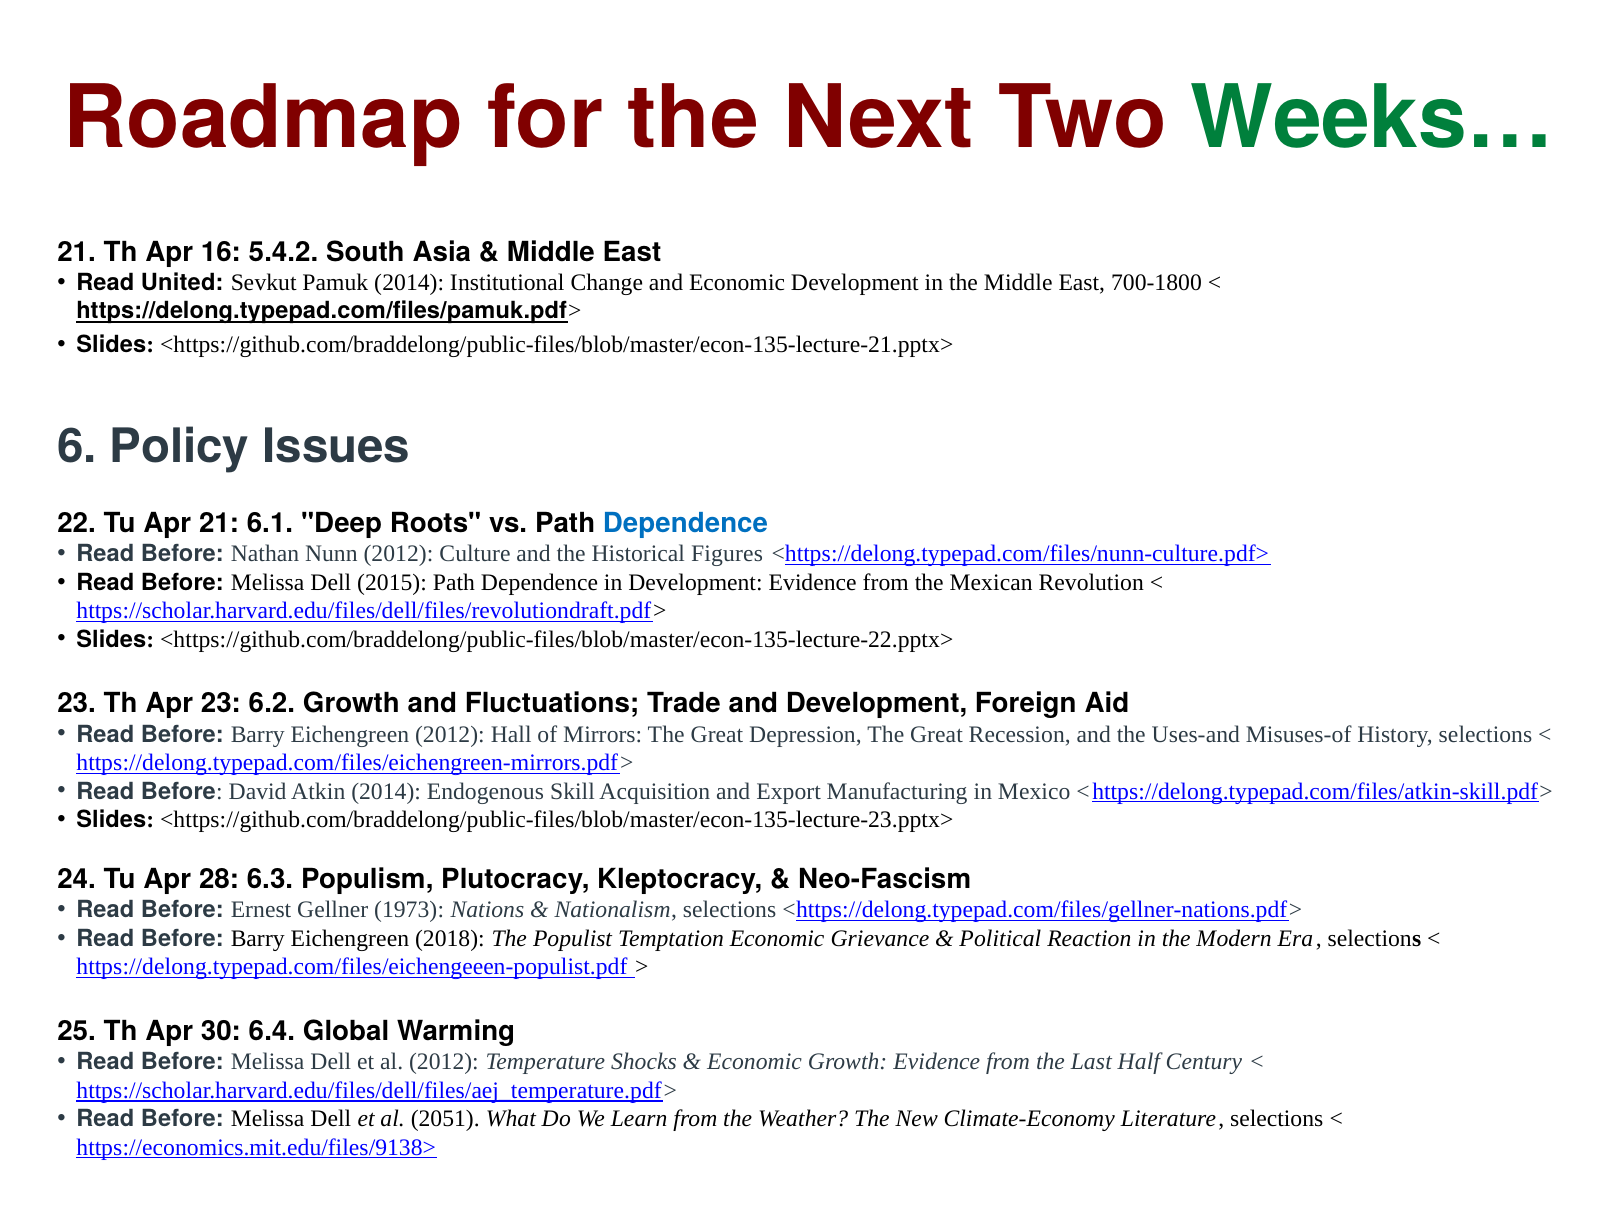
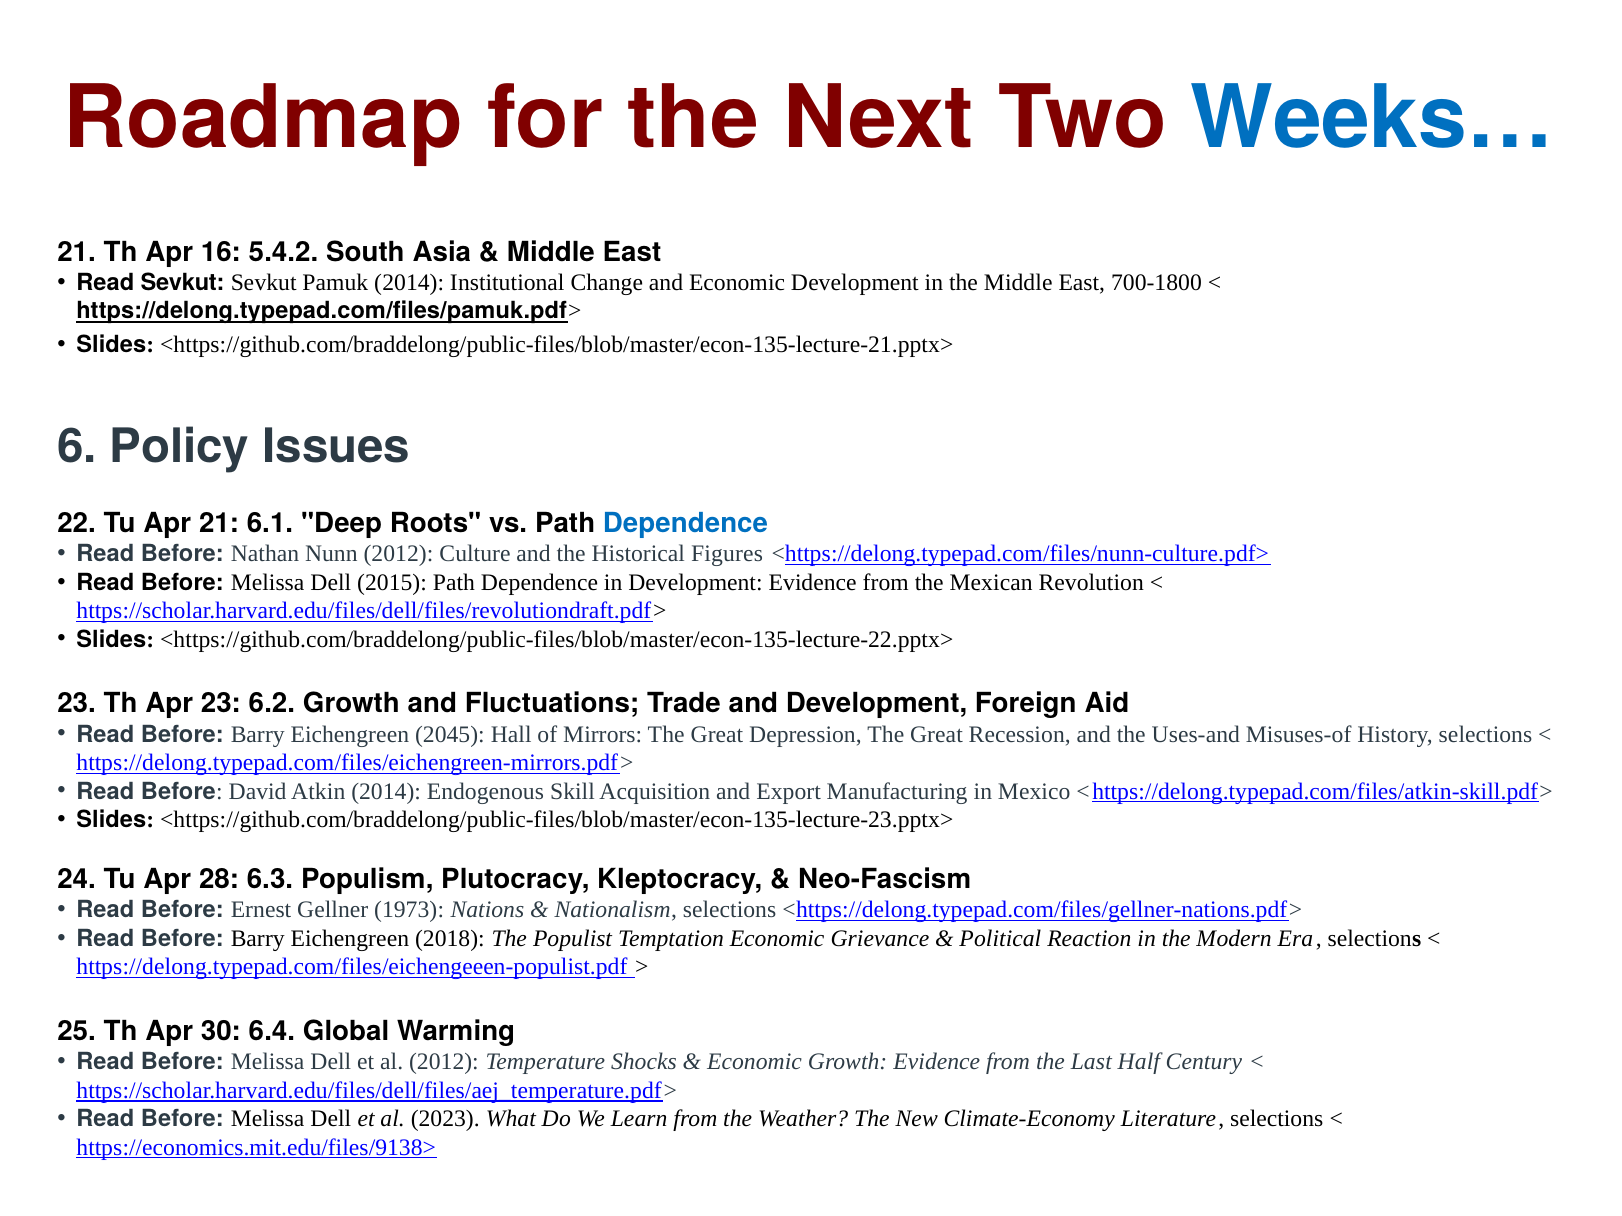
Weeks… colour: green -> blue
Read United: United -> Sevkut
Eichengreen 2012: 2012 -> 2045
2051: 2051 -> 2023
